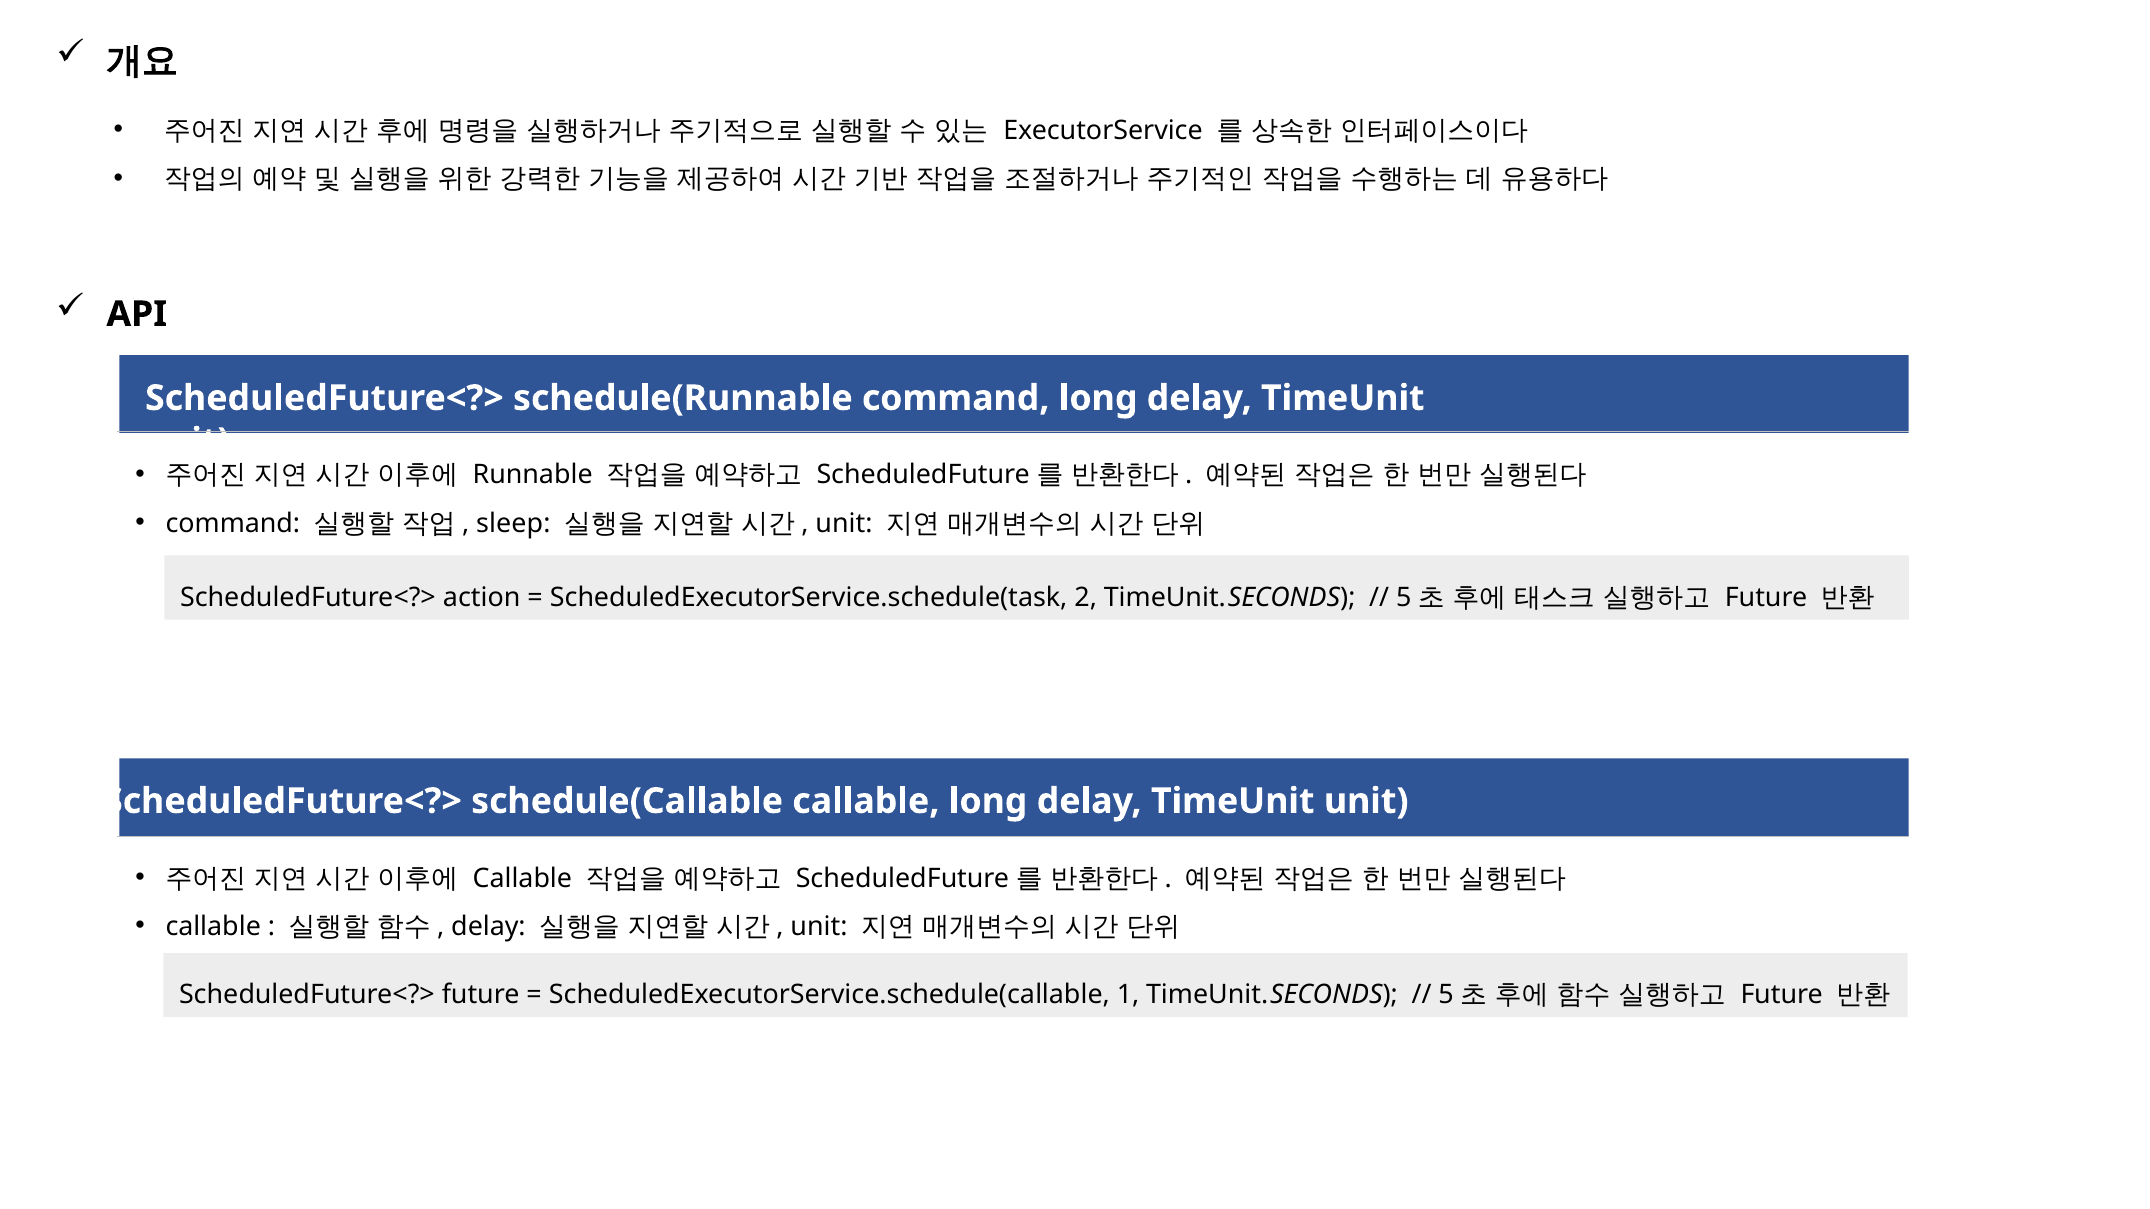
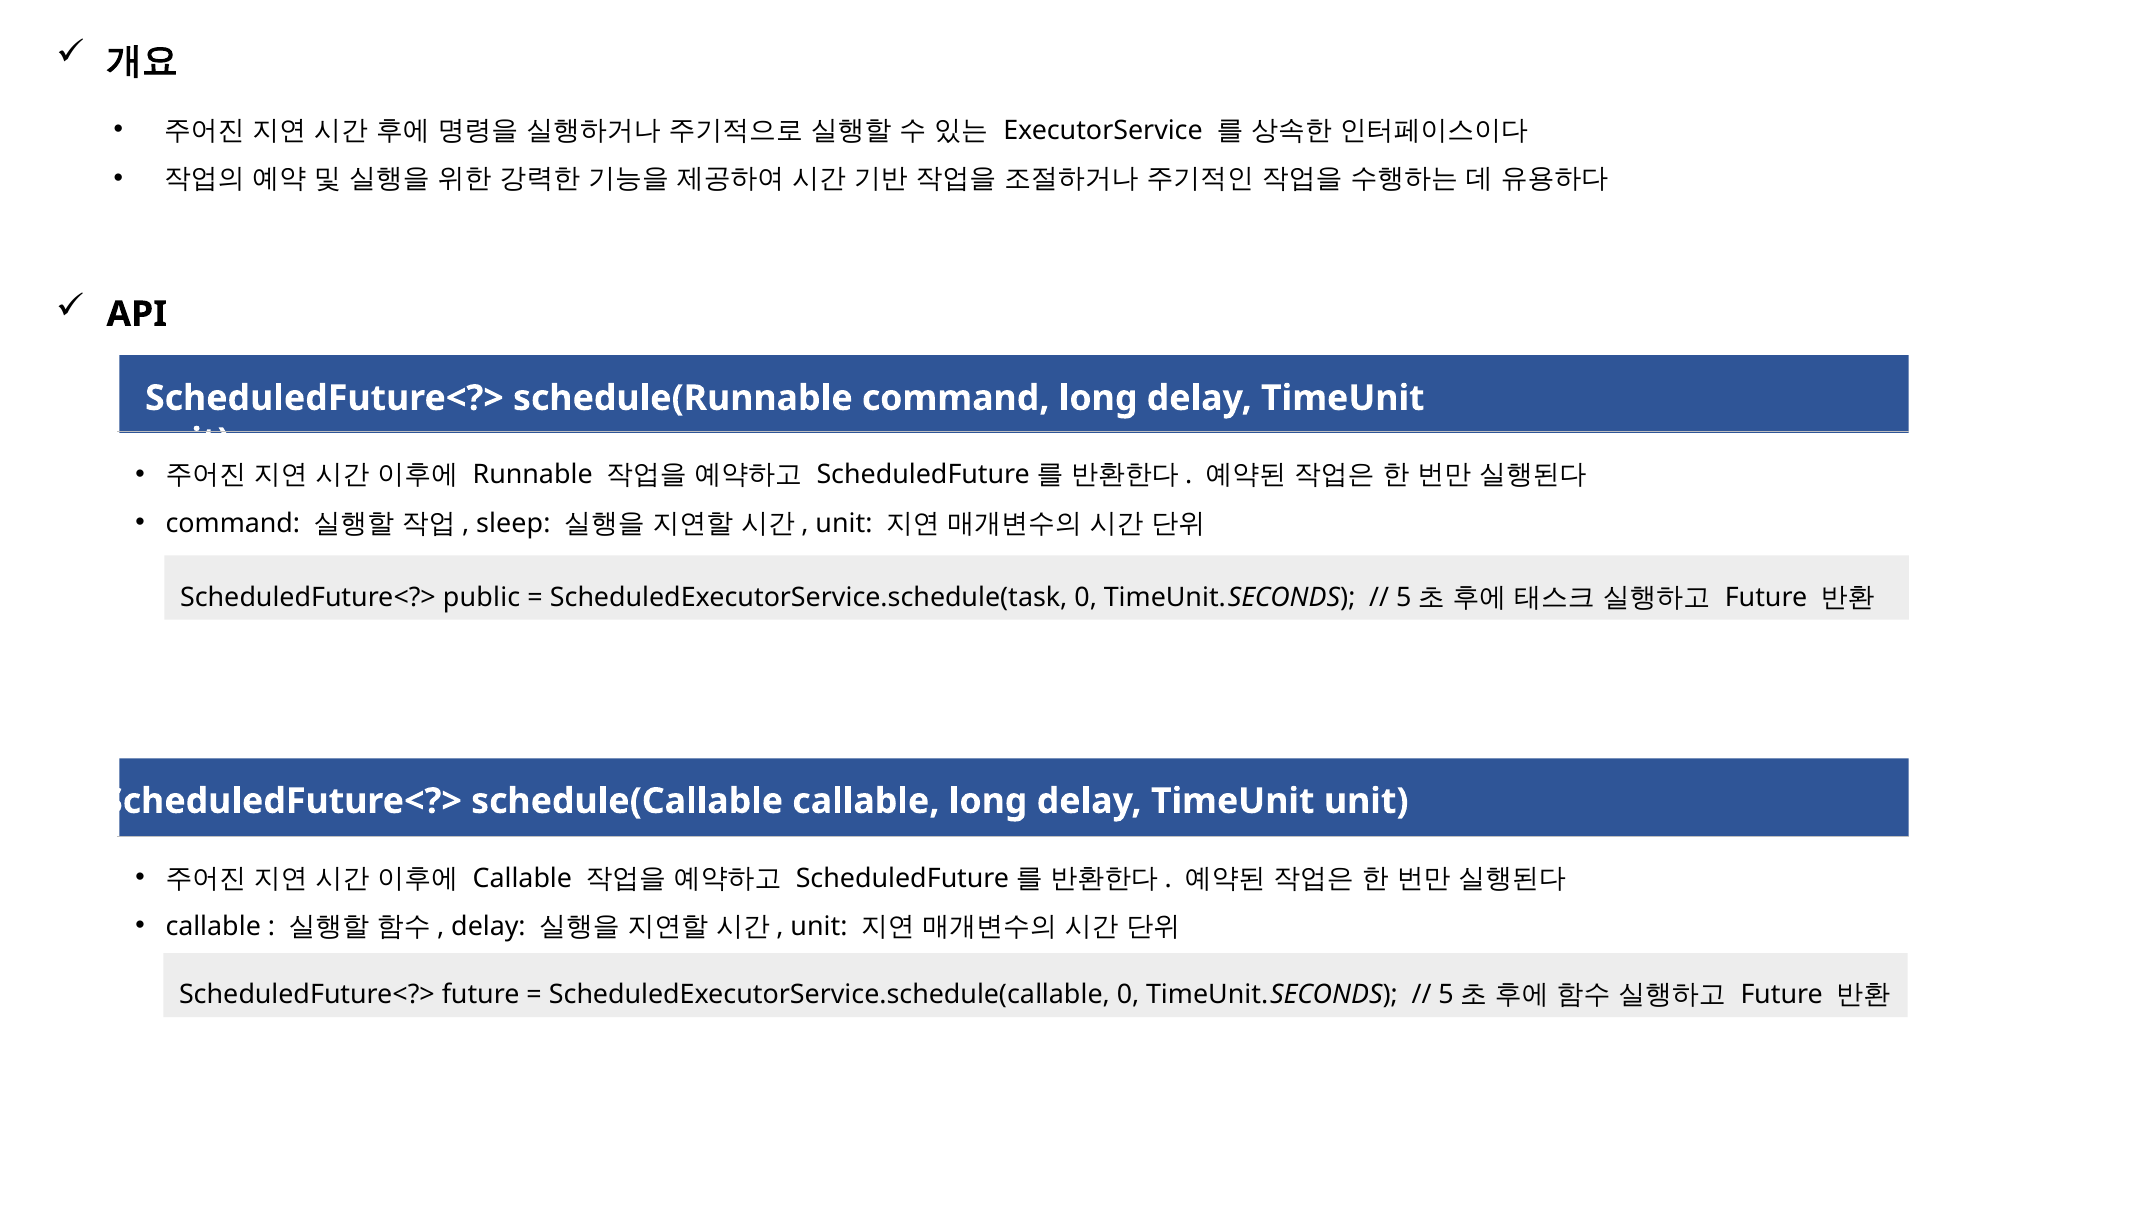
action: action -> public
ScheduledExecutorService.schedule(task 2: 2 -> 0
ScheduledExecutorService.schedule(callable 1: 1 -> 0
